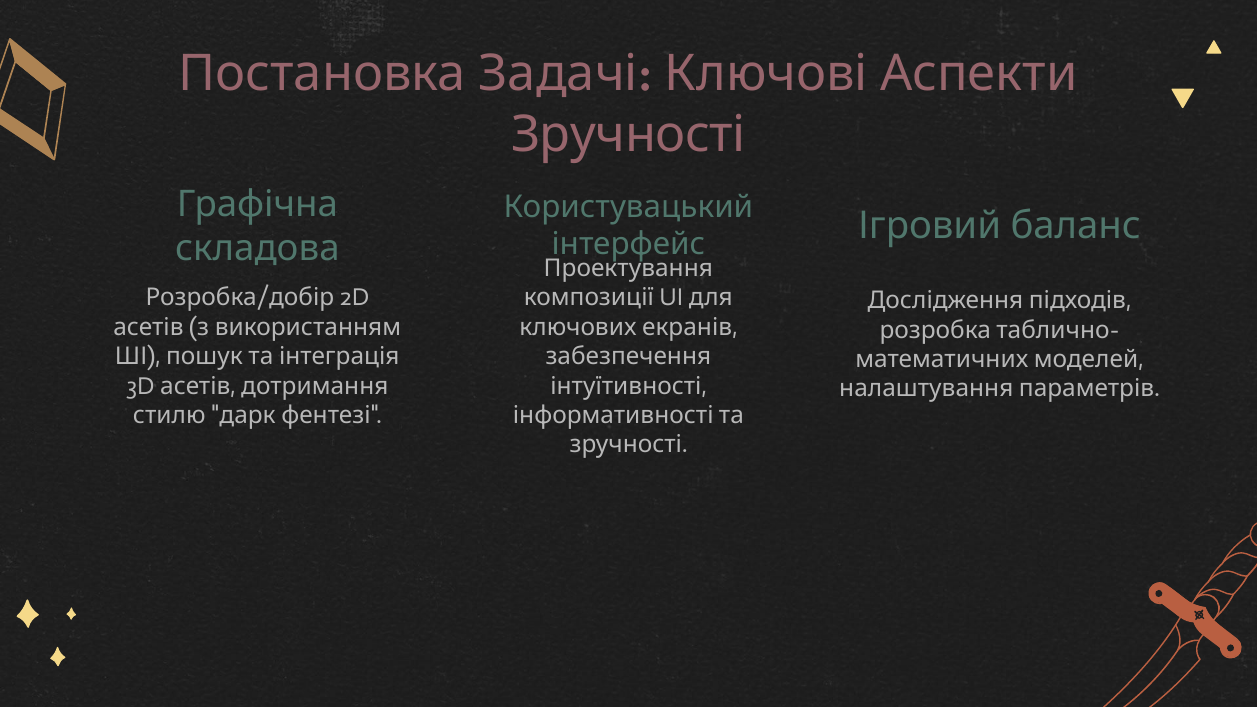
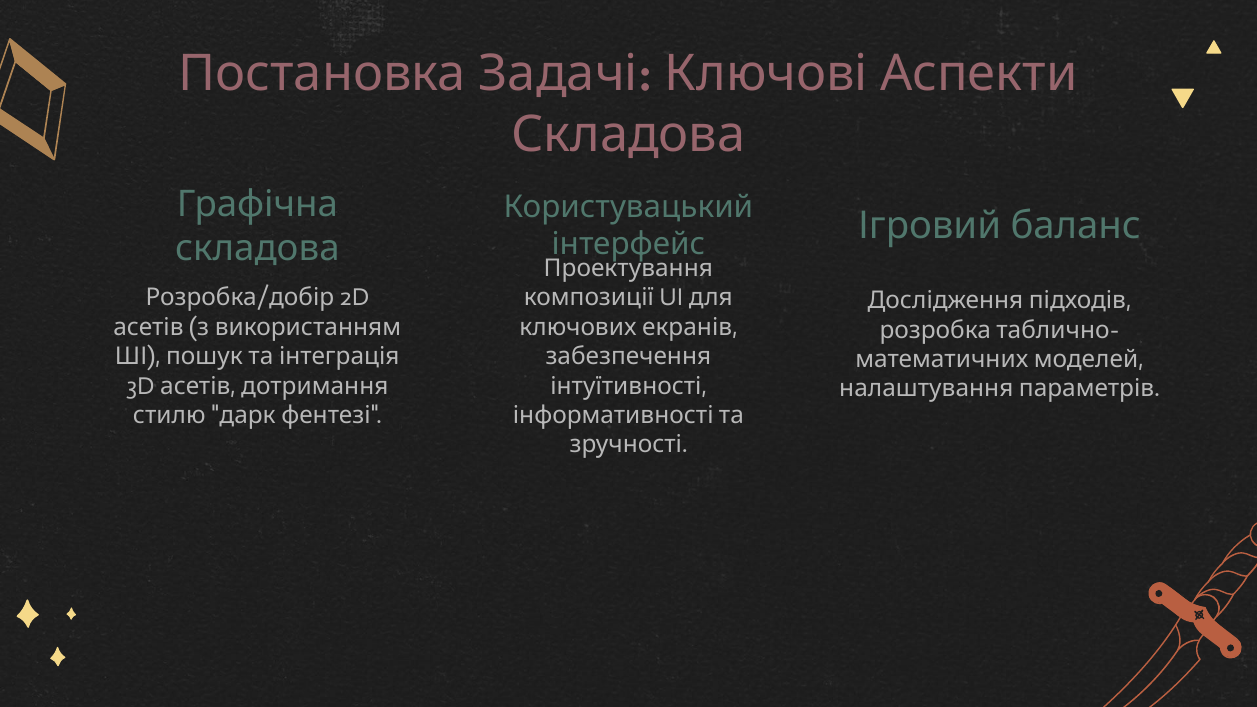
Зручності at (629, 134): Зручності -> Складова
